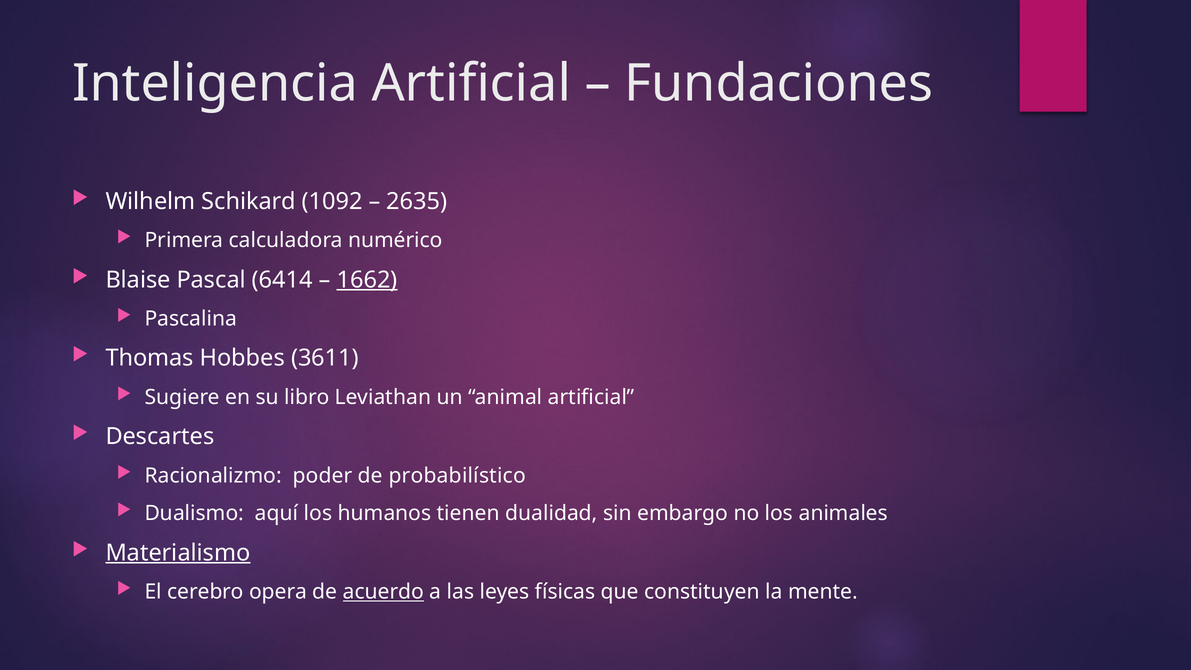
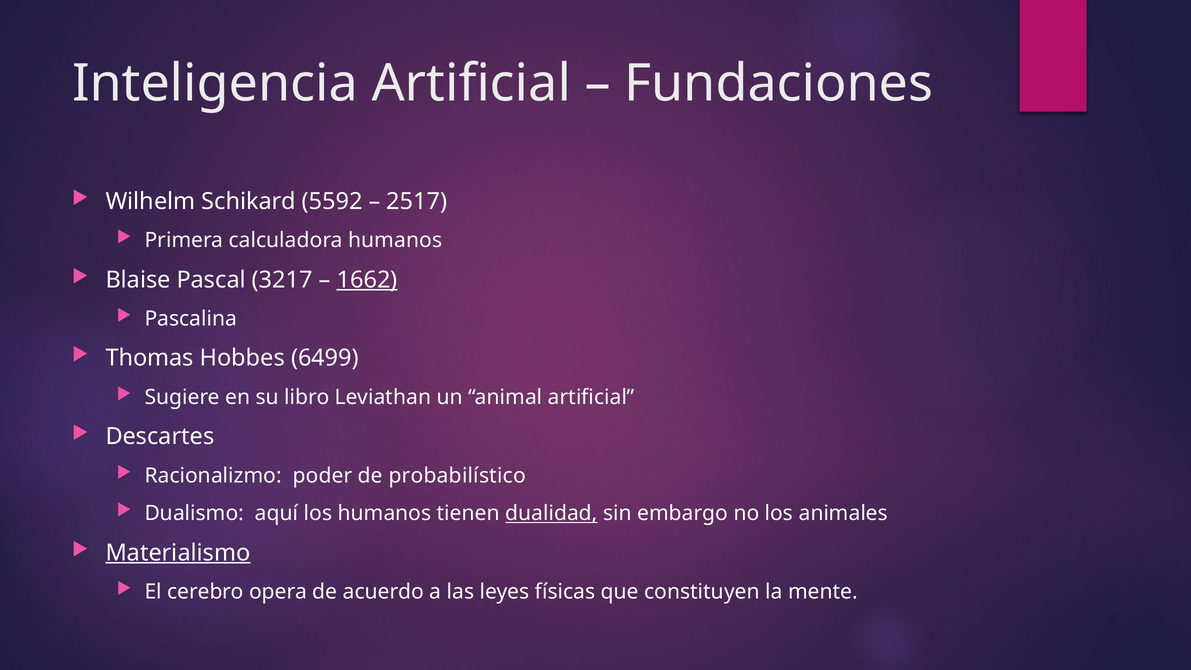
1092: 1092 -> 5592
2635: 2635 -> 2517
calculadora numérico: numérico -> humanos
6414: 6414 -> 3217
3611: 3611 -> 6499
dualidad underline: none -> present
acuerdo underline: present -> none
